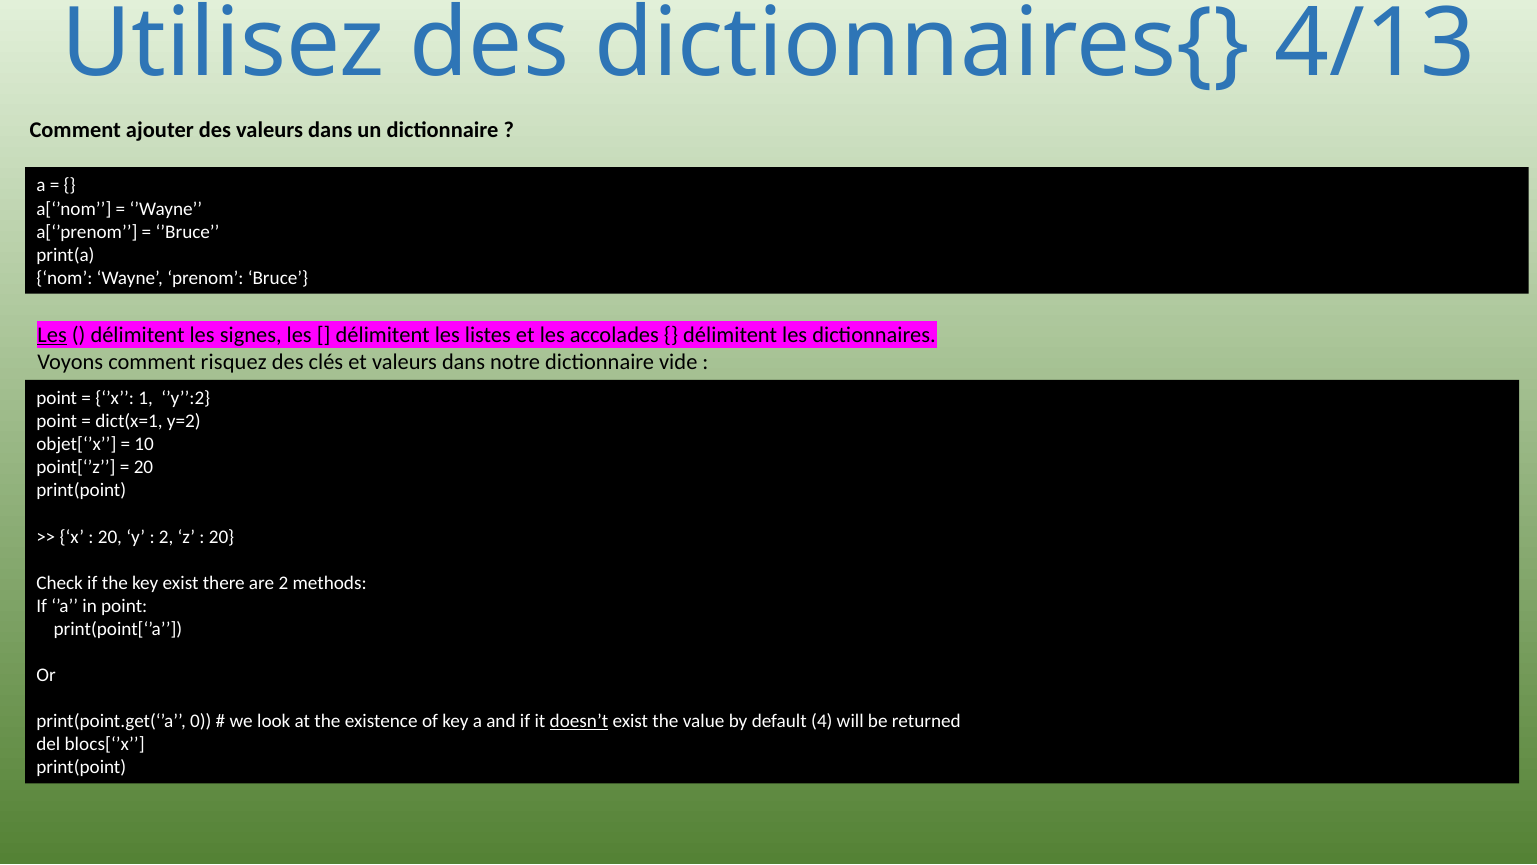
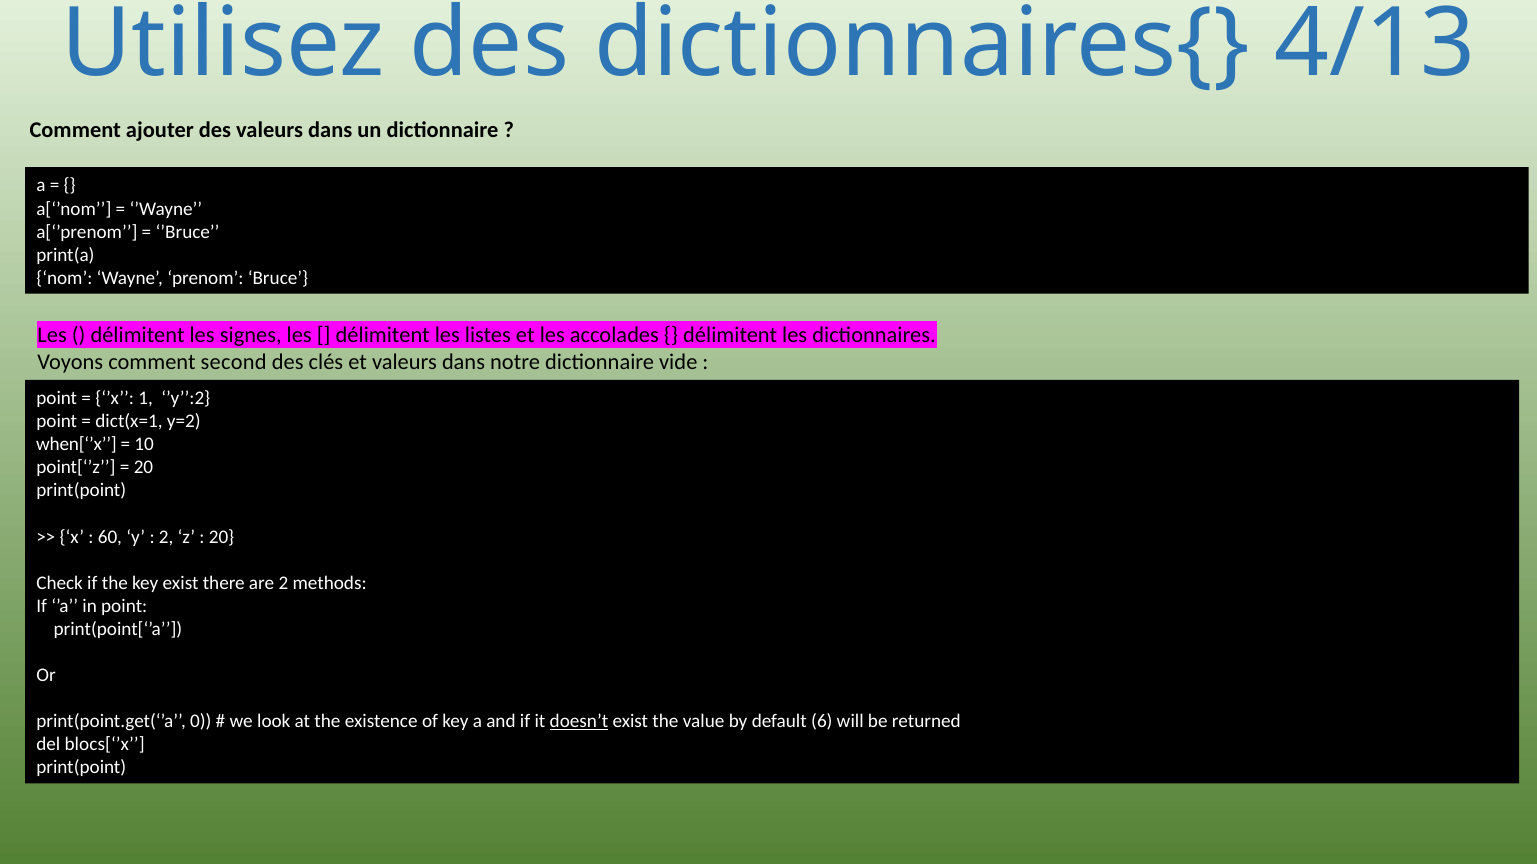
Les at (52, 335) underline: present -> none
risquez: risquez -> second
objet[‘’x: objet[‘’x -> when[‘’x
20 at (110, 536): 20 -> 60
4: 4 -> 6
